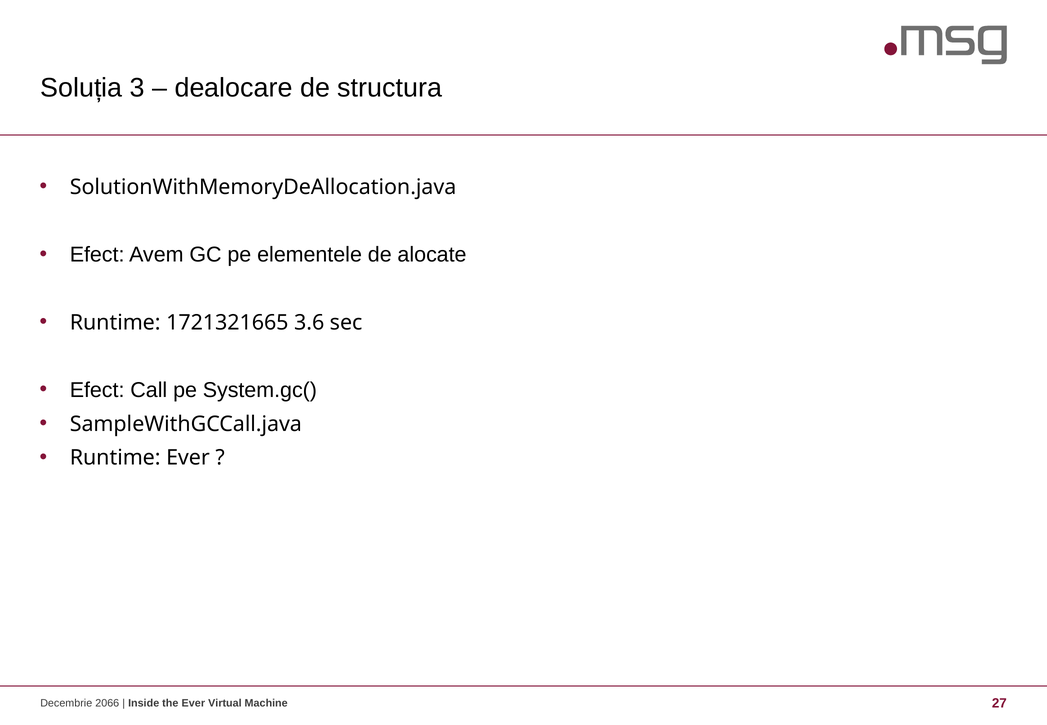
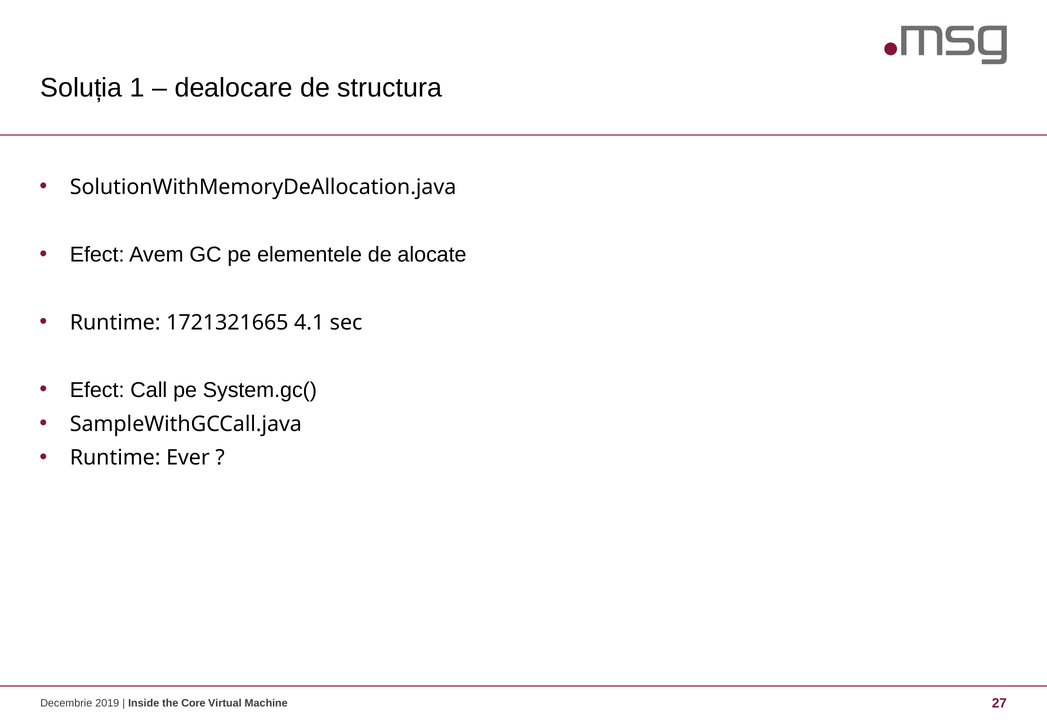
3: 3 -> 1
3.6: 3.6 -> 4.1
2066: 2066 -> 2019
the Ever: Ever -> Core
